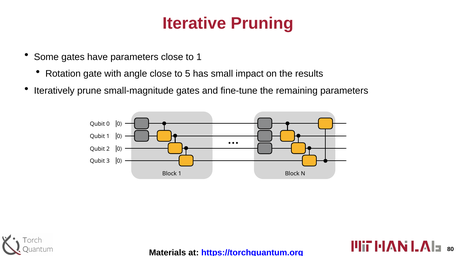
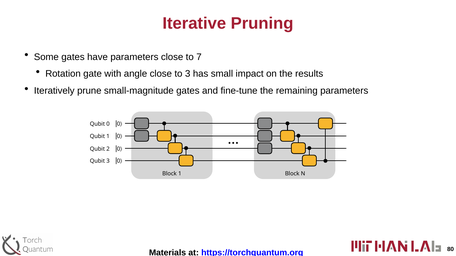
to 1: 1 -> 7
to 5: 5 -> 3
